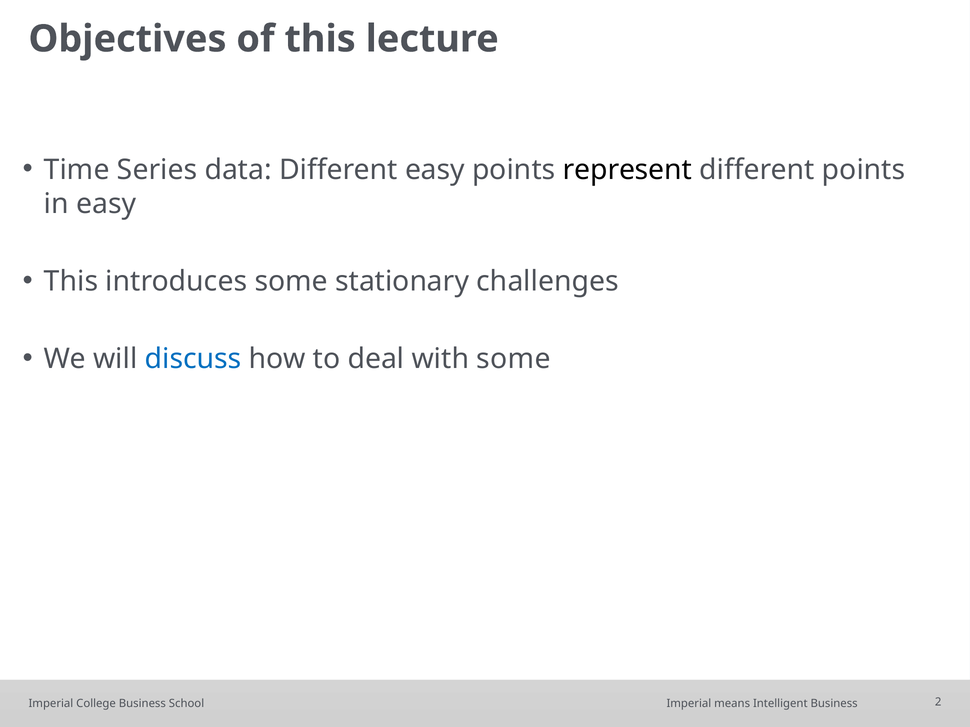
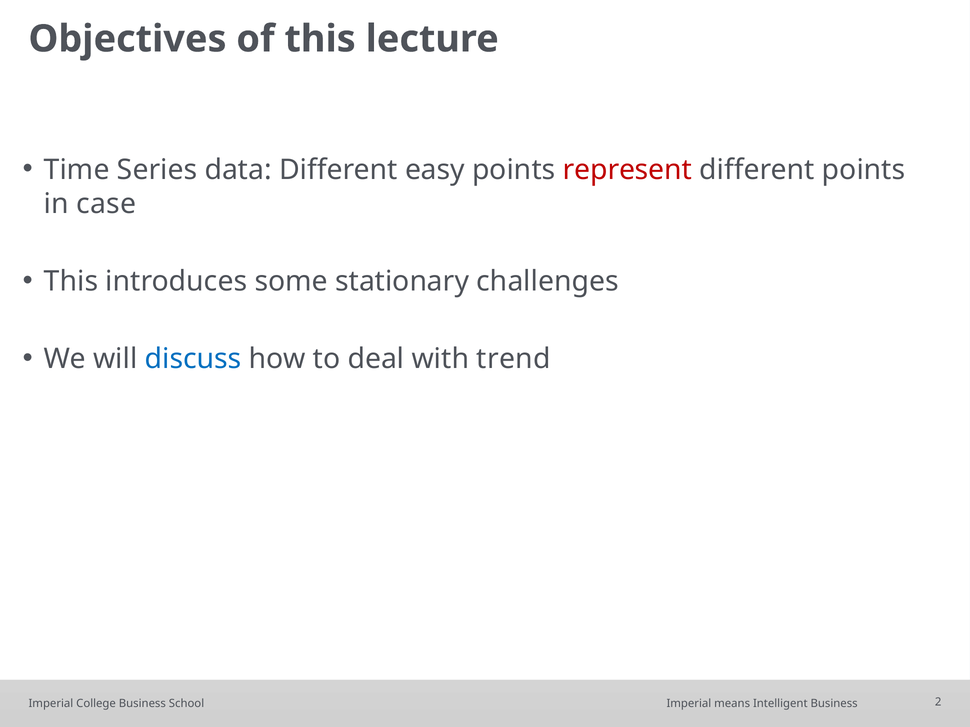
represent colour: black -> red
in easy: easy -> case
with some: some -> trend
